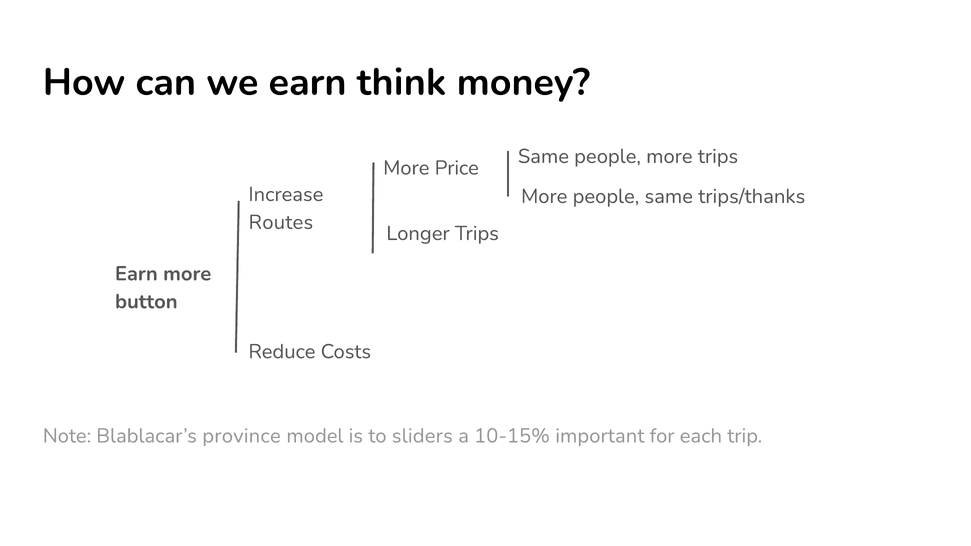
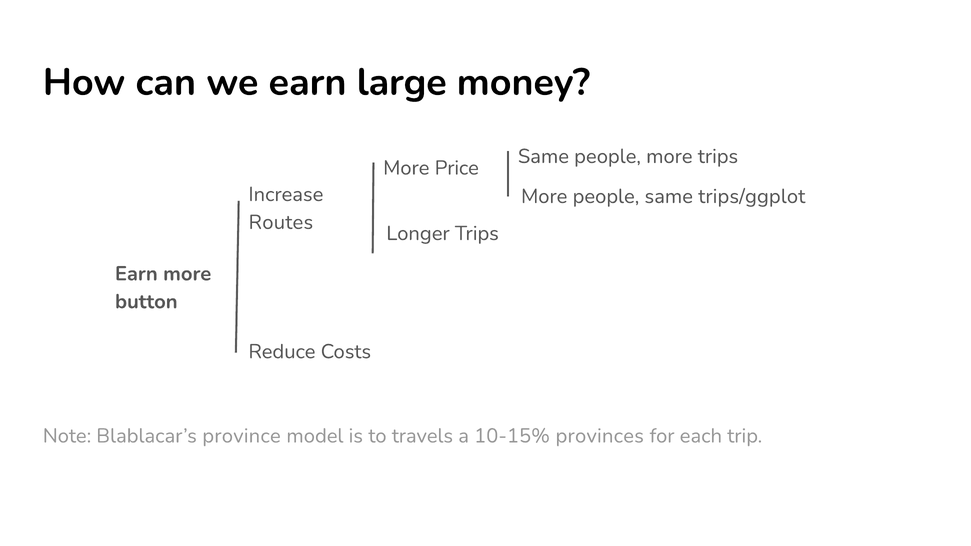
think: think -> large
trips/thanks: trips/thanks -> trips/ggplot
sliders: sliders -> travels
important: important -> provinces
